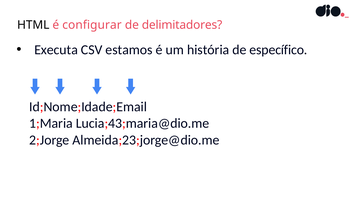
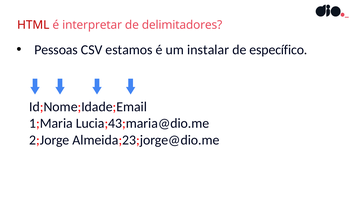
HTML colour: black -> red
configurar: configurar -> interpretar
Executa: Executa -> Pessoas
história: história -> instalar
